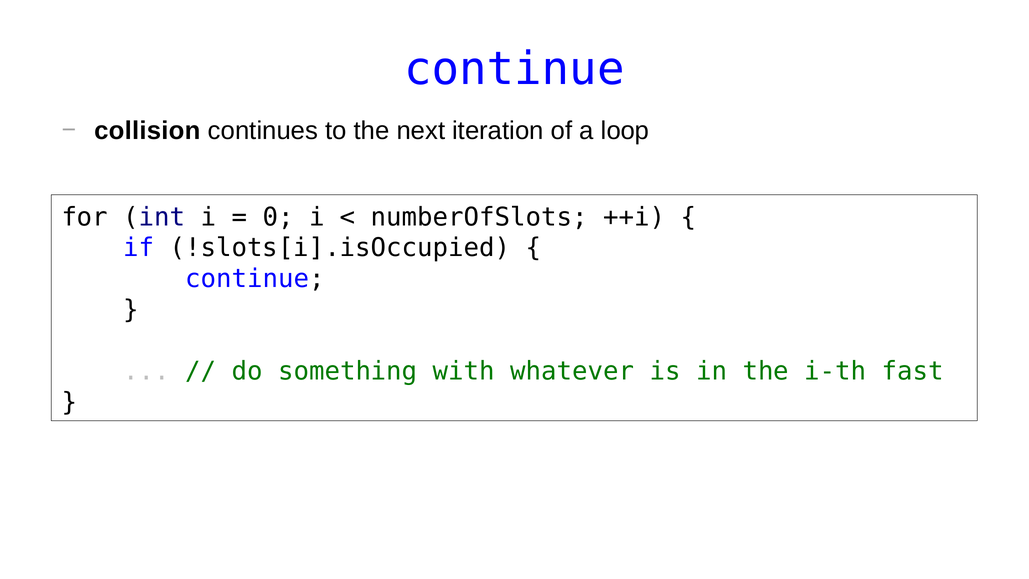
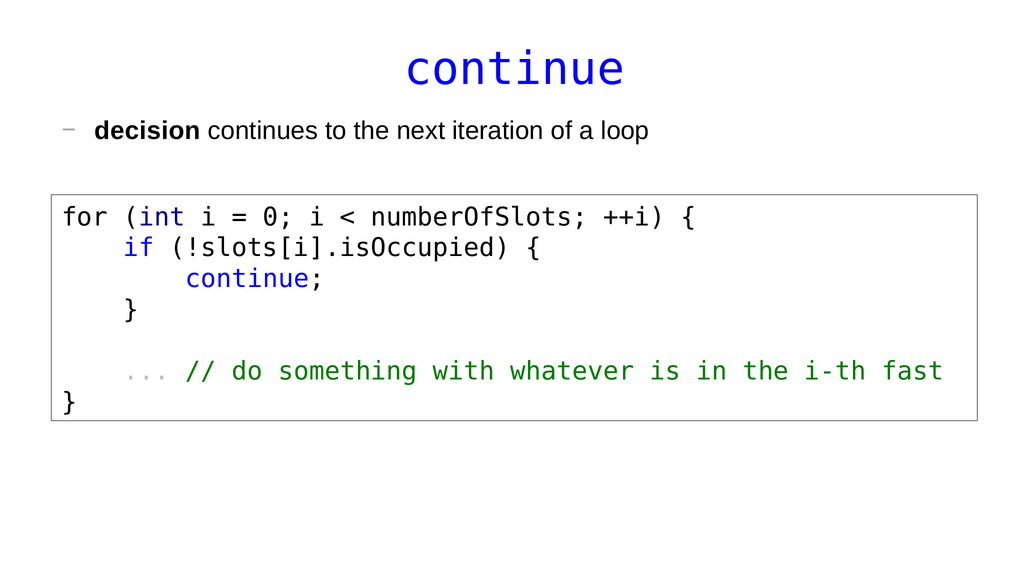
collision: collision -> decision
